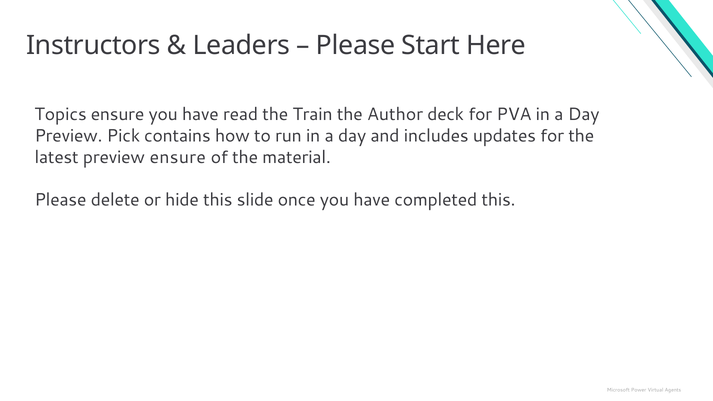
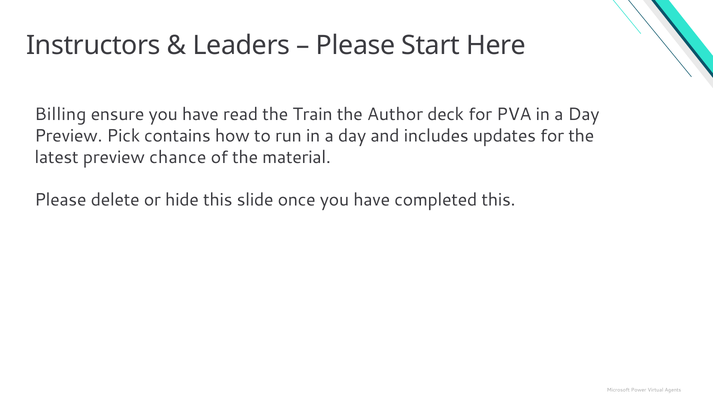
Topics: Topics -> Billing
preview ensure: ensure -> chance
